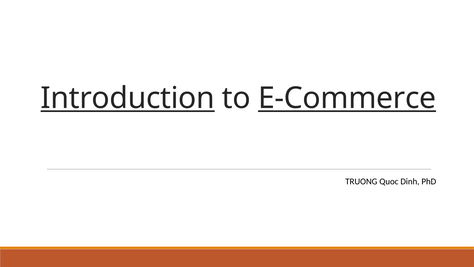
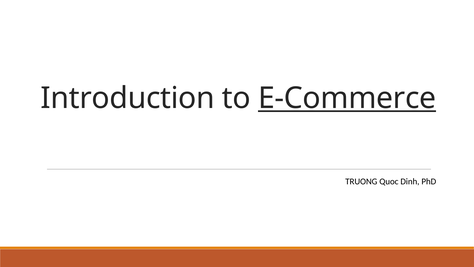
Introduction underline: present -> none
